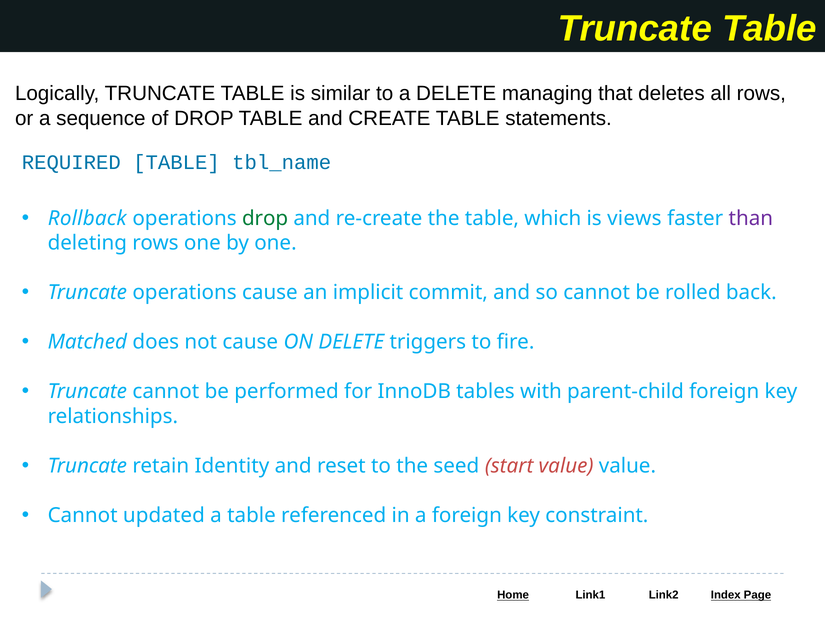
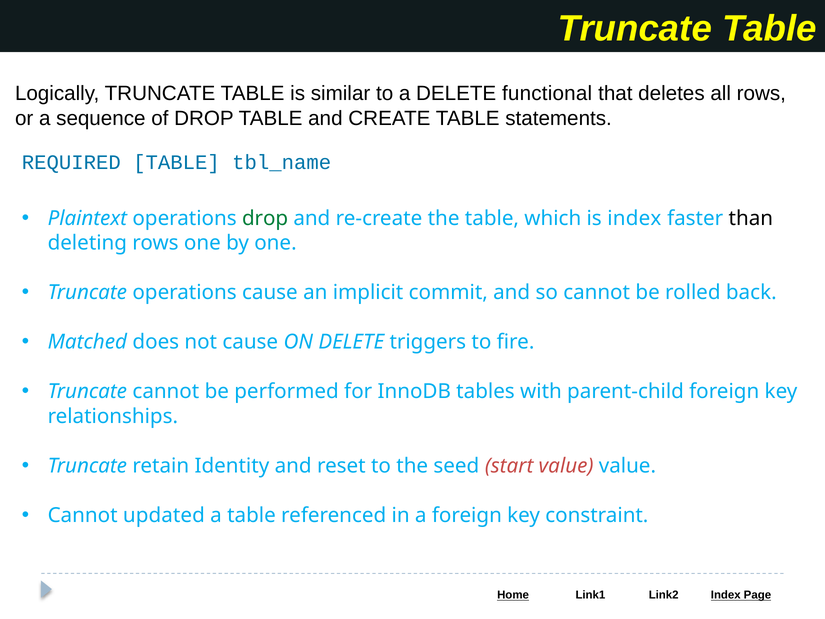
managing: managing -> functional
Rollback: Rollback -> Plaintext
is views: views -> index
than colour: purple -> black
